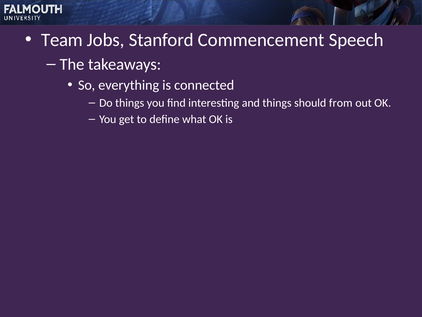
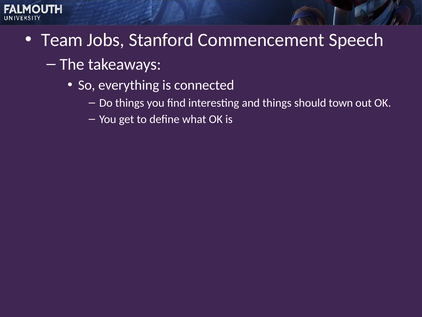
from: from -> town
